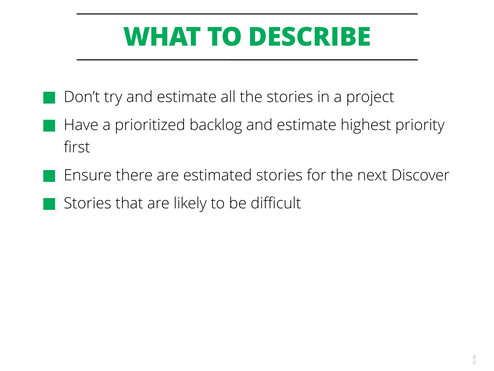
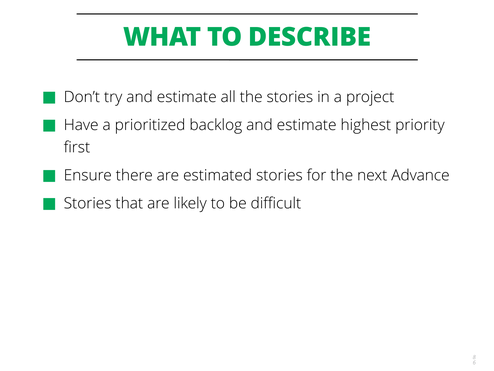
Discover: Discover -> Advance
